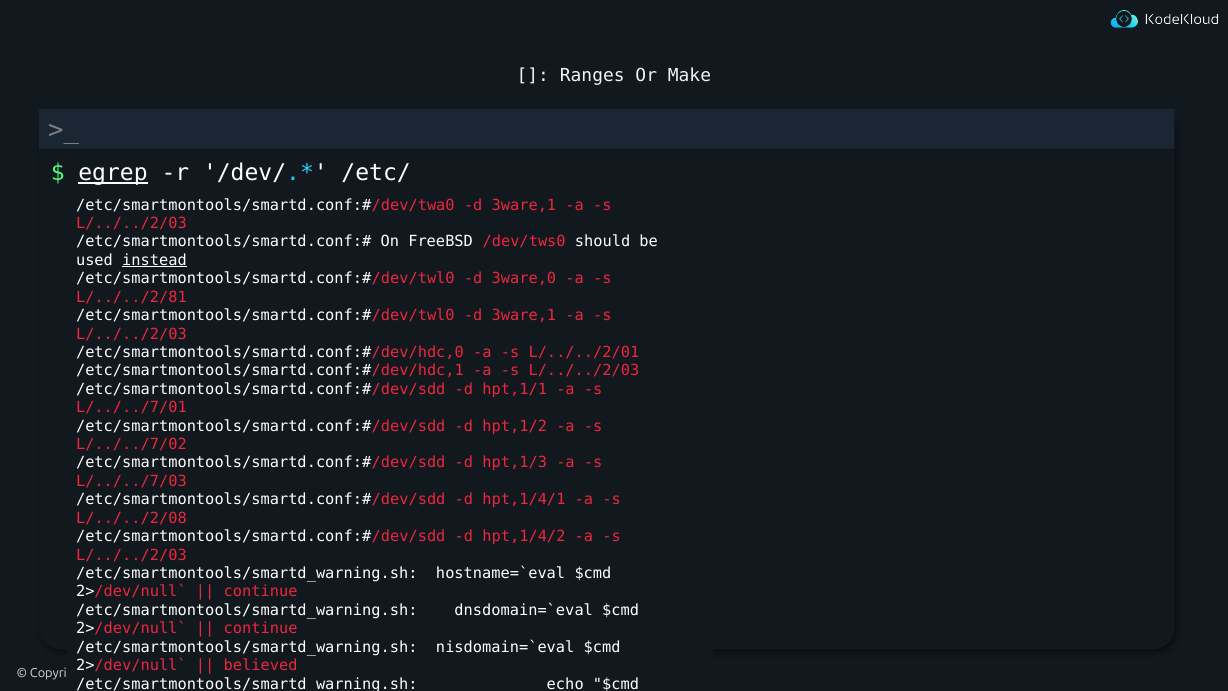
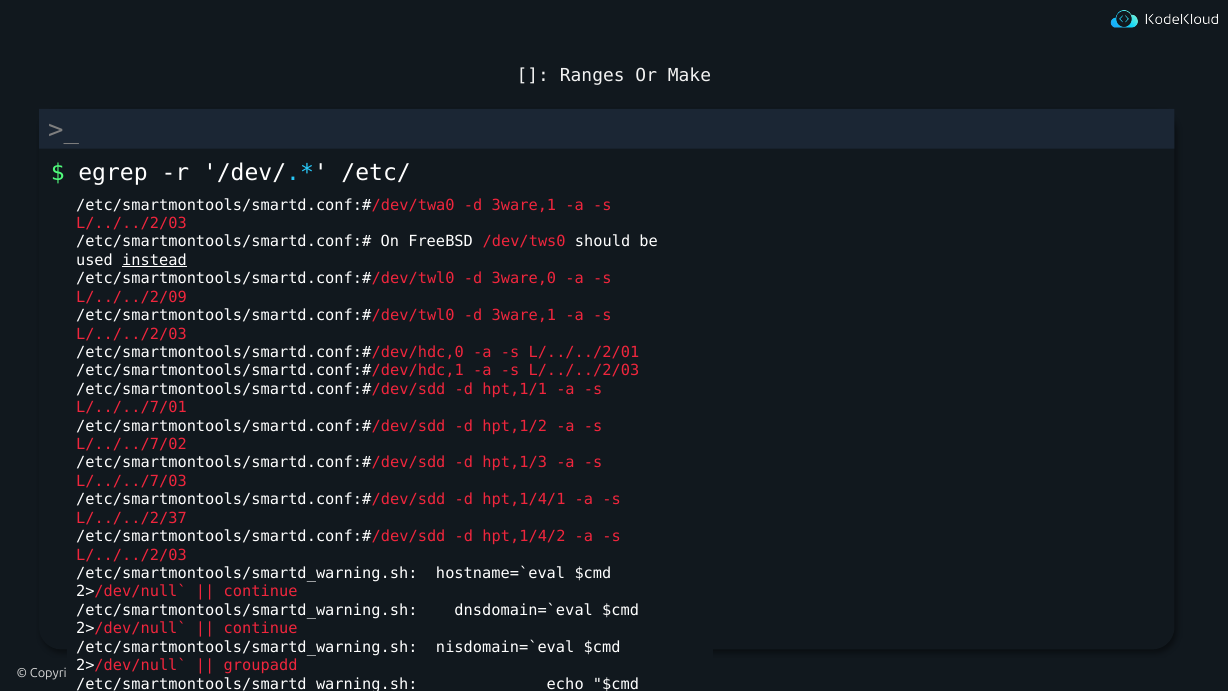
egrep underline: present -> none
L/../../2/81: L/../../2/81 -> L/../../2/09
L/../../2/08: L/../../2/08 -> L/../../2/37
believed: believed -> groupadd
